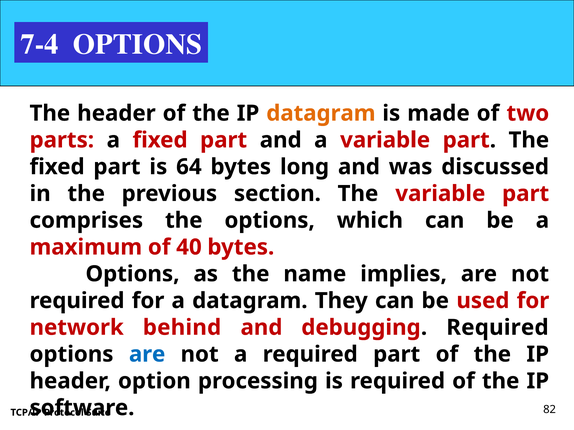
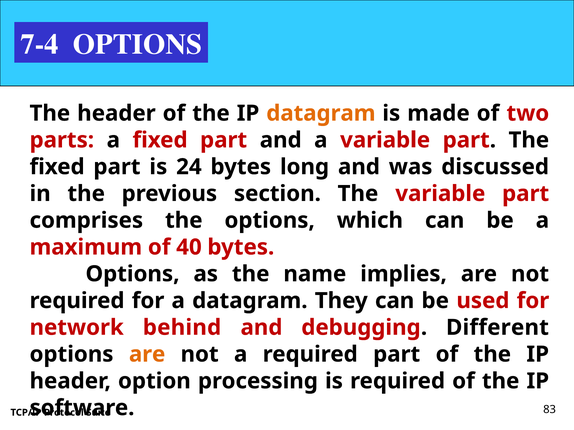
64: 64 -> 24
debugging Required: Required -> Different
are at (147, 355) colour: blue -> orange
82: 82 -> 83
